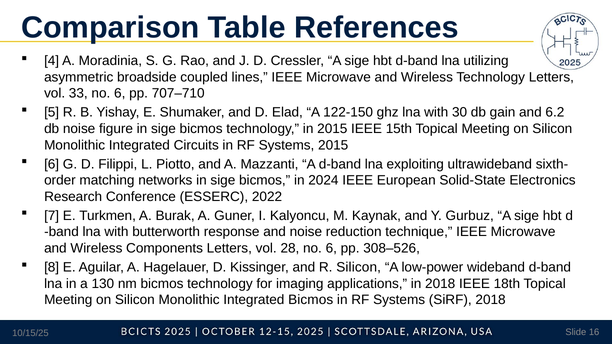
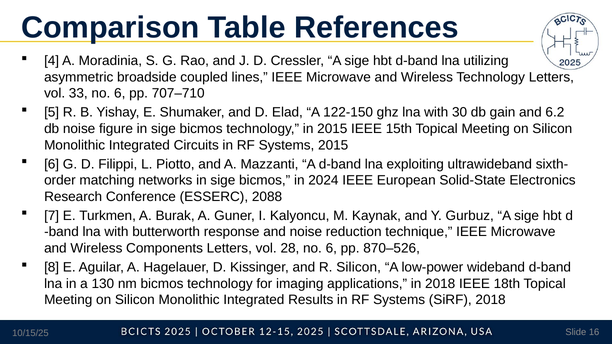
2022: 2022 -> 2088
308–526: 308–526 -> 870–526
Integrated Bicmos: Bicmos -> Results
